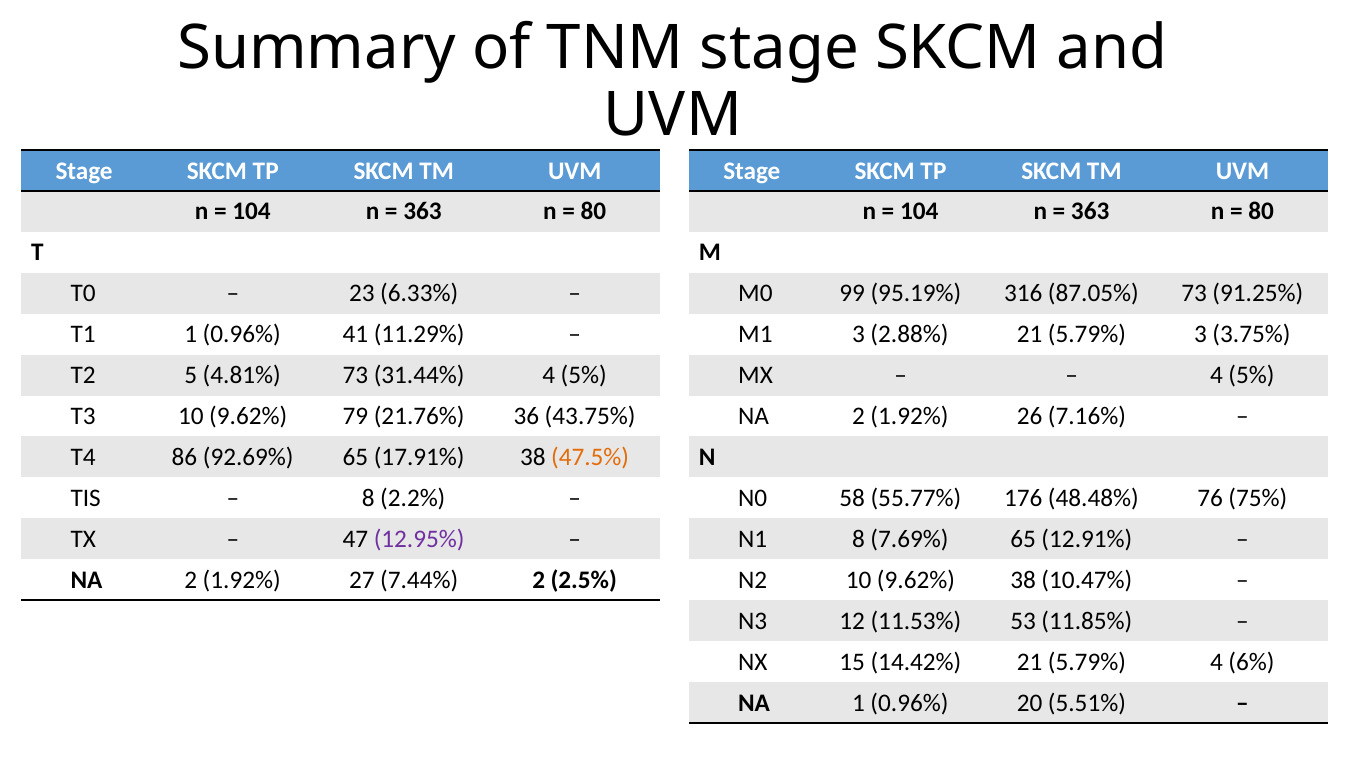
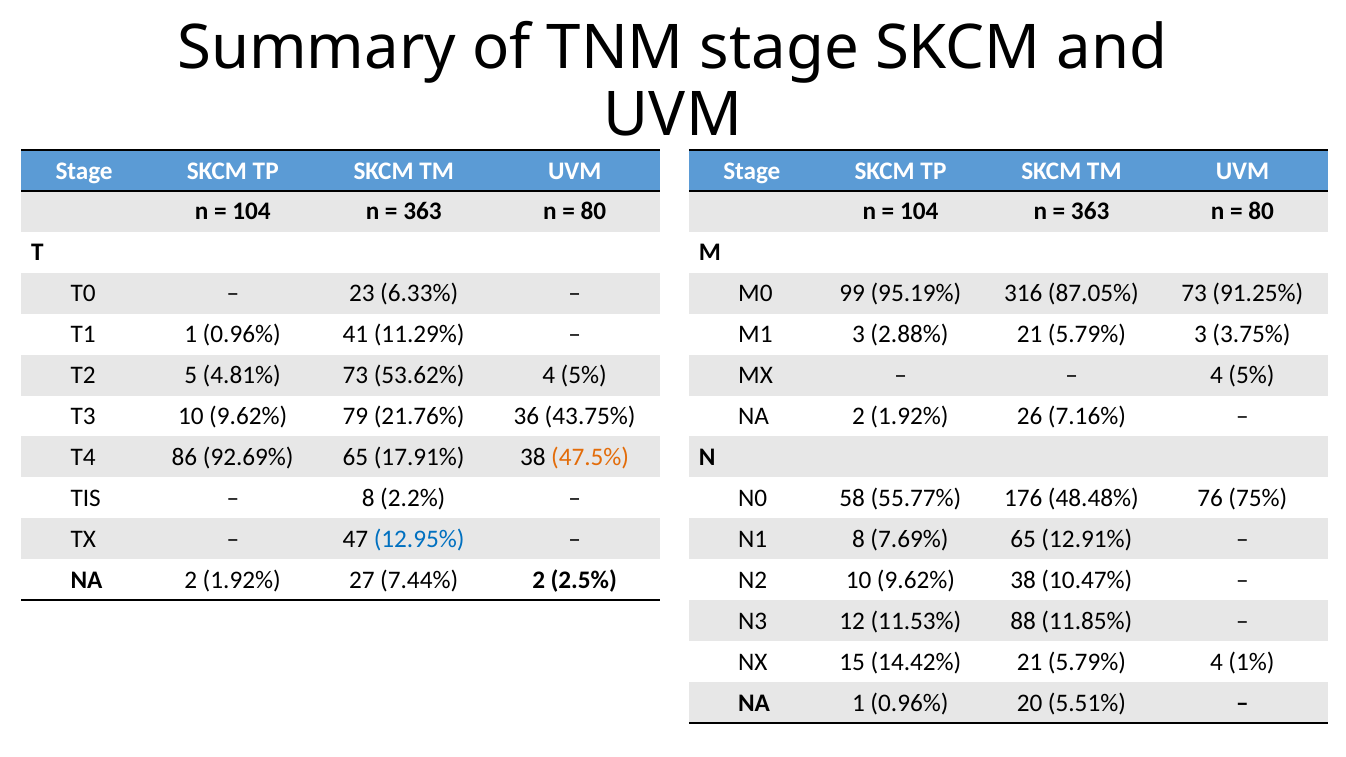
31.44%: 31.44% -> 53.62%
12.95% colour: purple -> blue
53: 53 -> 88
6%: 6% -> 1%
